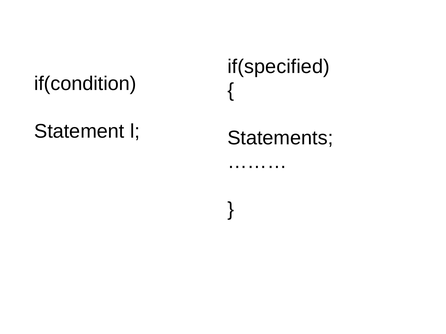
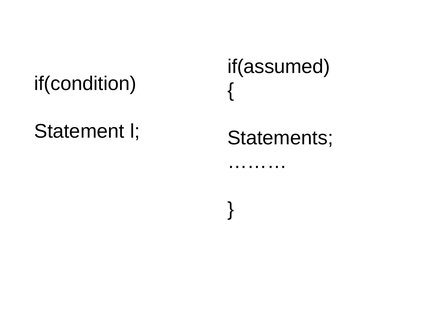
if(specified: if(specified -> if(assumed
